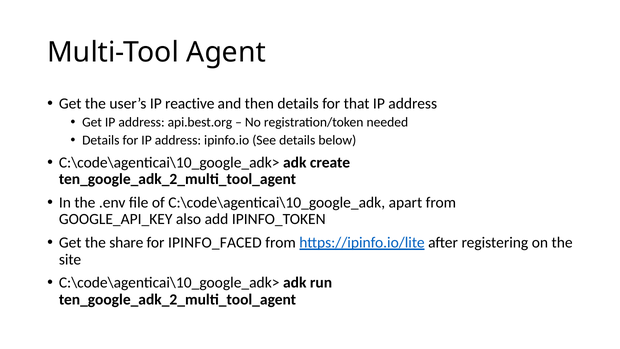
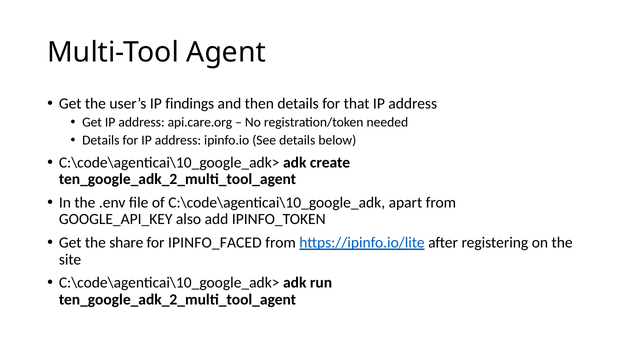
reactive: reactive -> findings
api.best.org: api.best.org -> api.care.org
